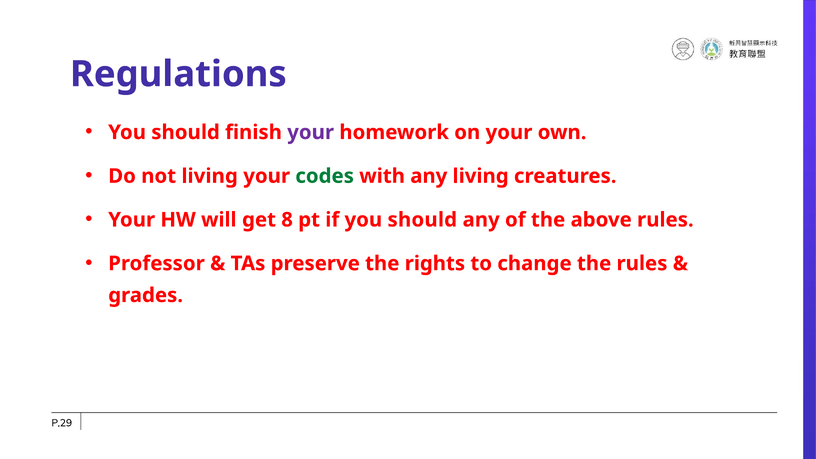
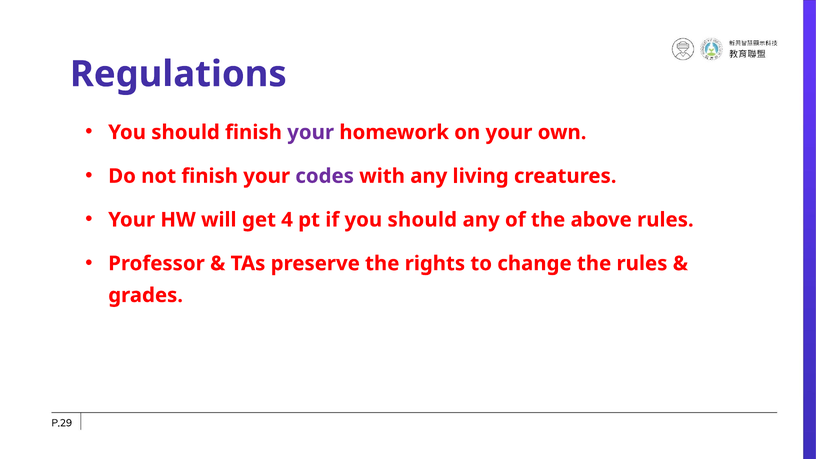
not living: living -> finish
codes colour: green -> purple
8: 8 -> 4
